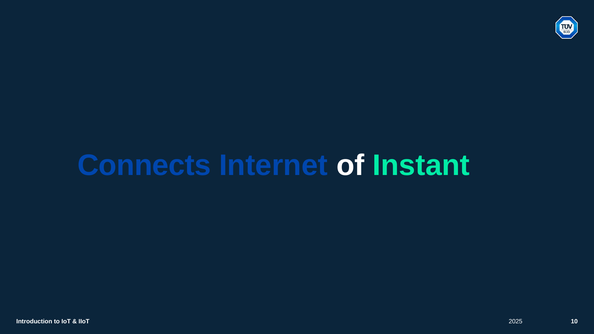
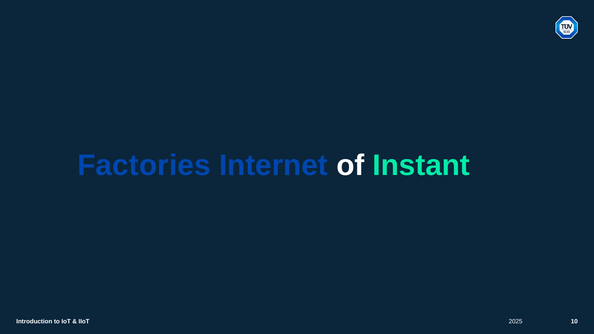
Connects: Connects -> Factories
